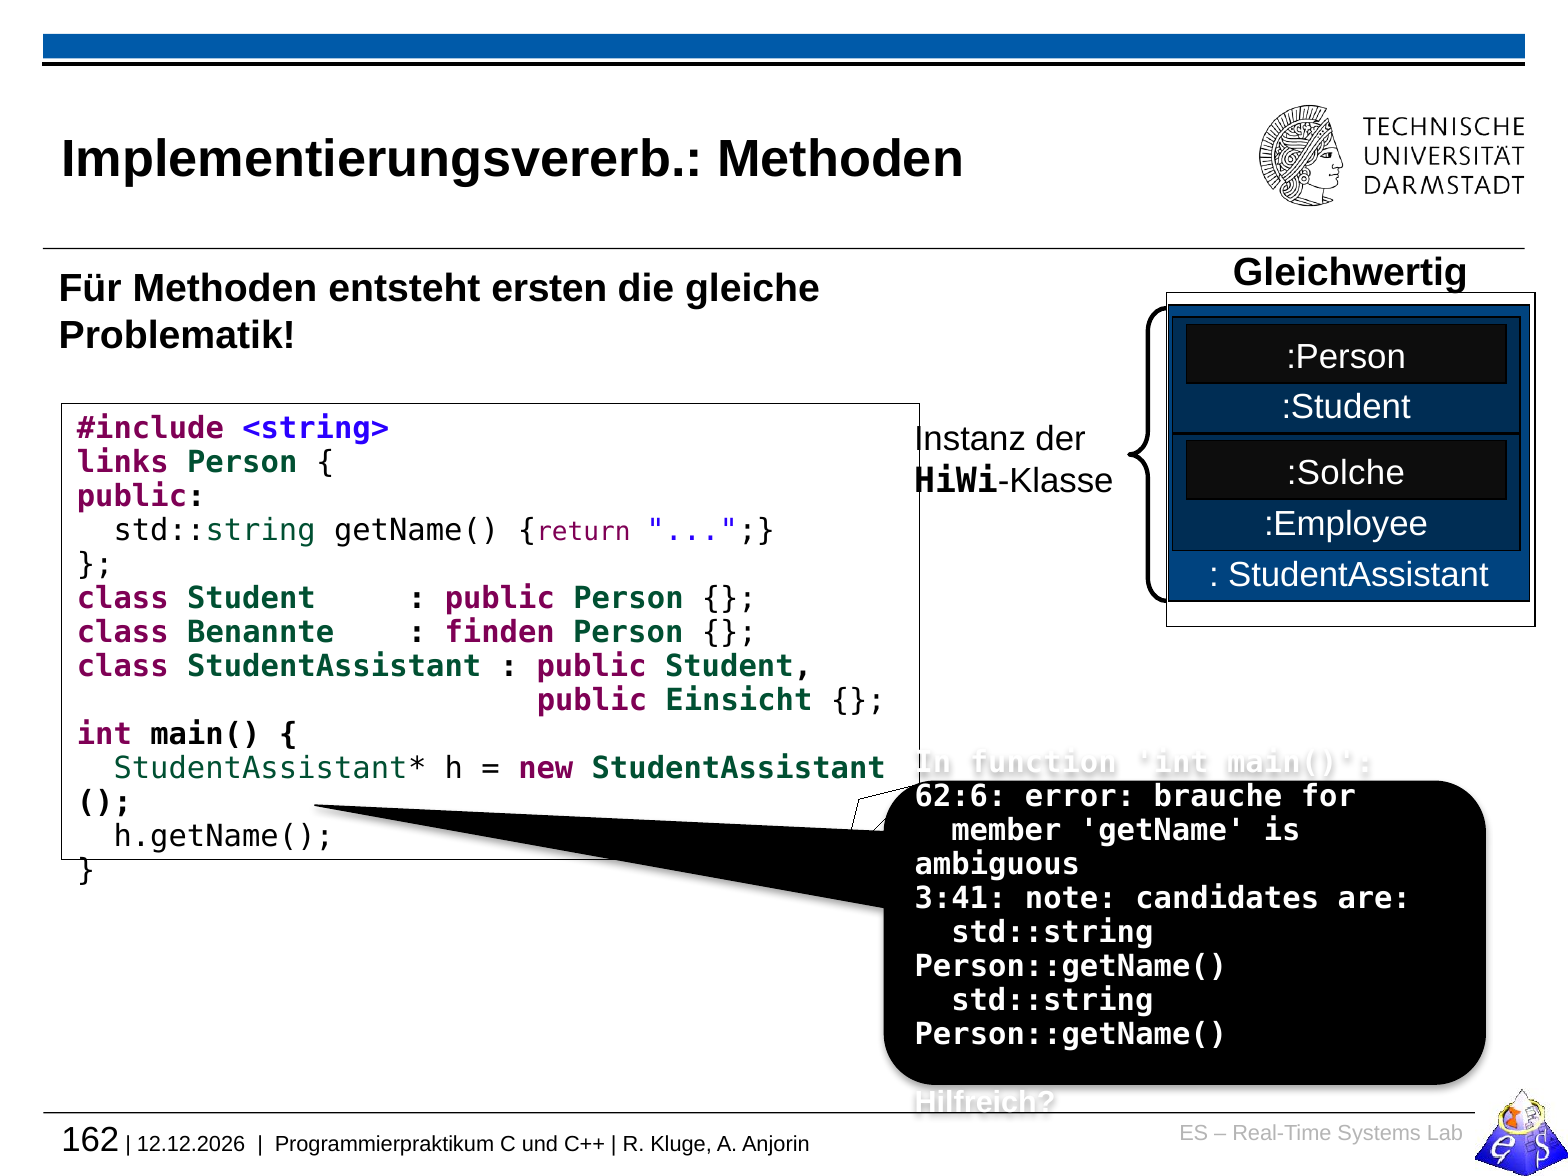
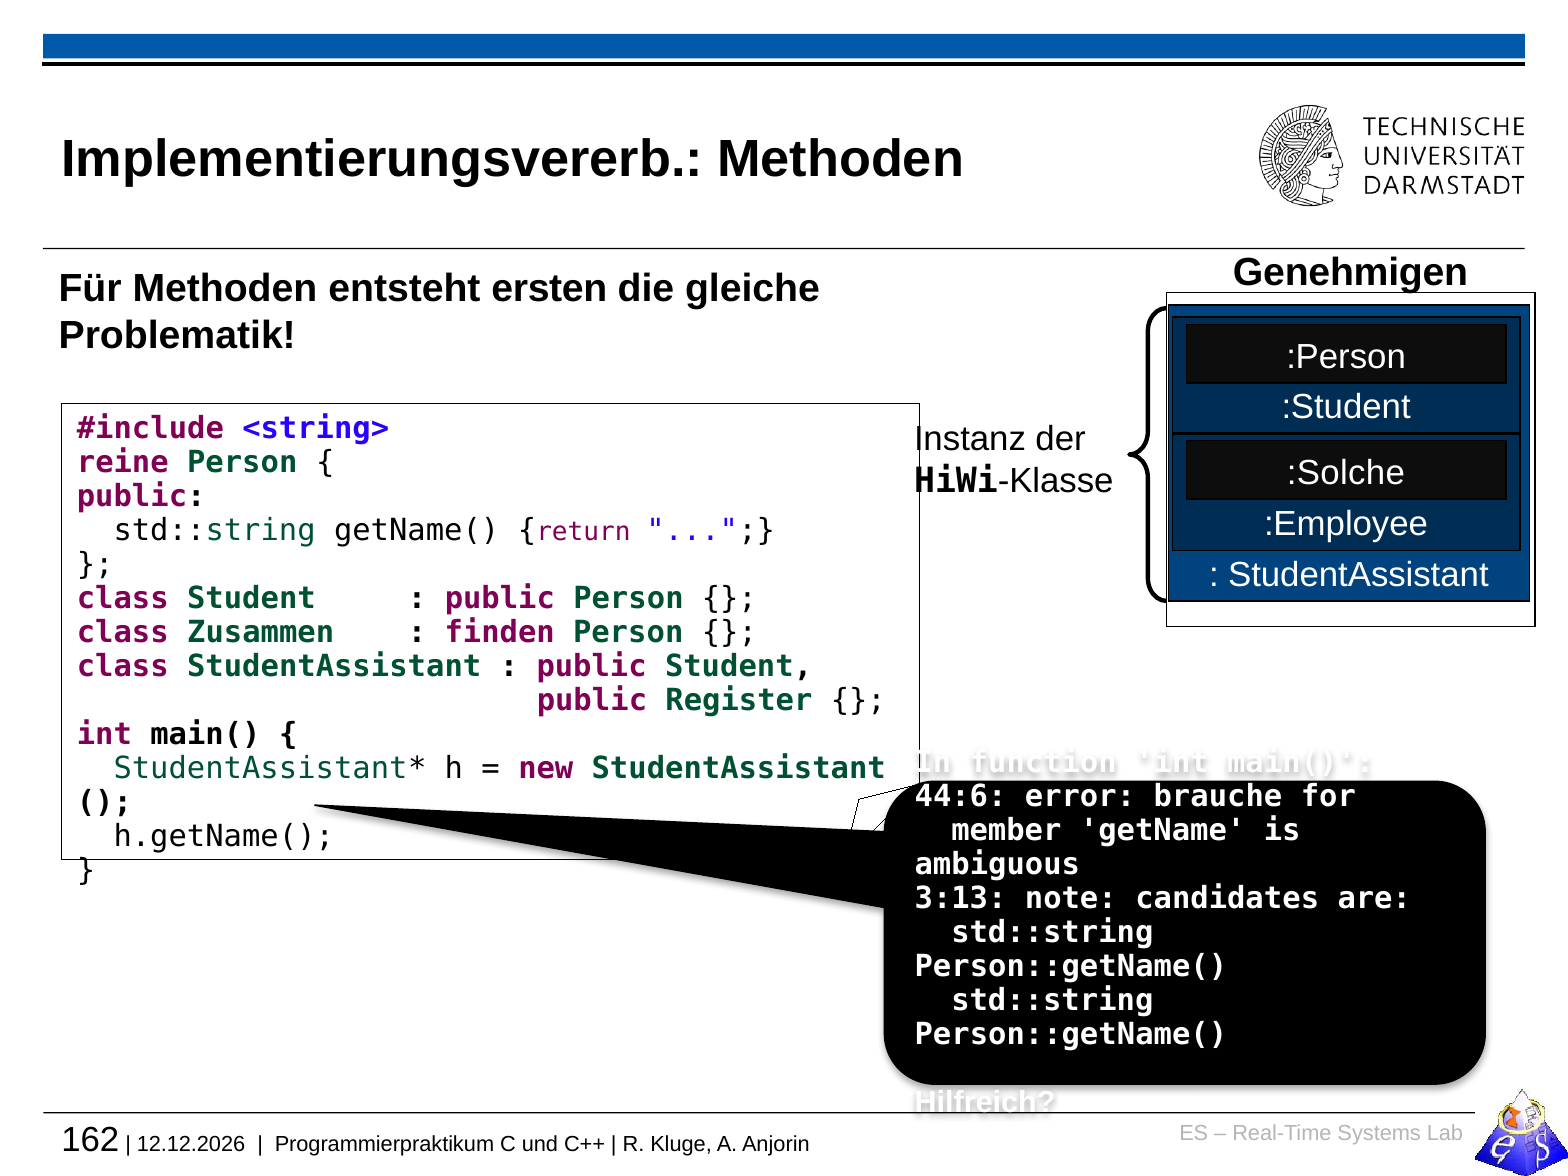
Gleichwertig: Gleichwertig -> Genehmigen
links: links -> reine
Benannte: Benannte -> Zusammen
Einsicht: Einsicht -> Register
62:6: 62:6 -> 44:6
3:41: 3:41 -> 3:13
